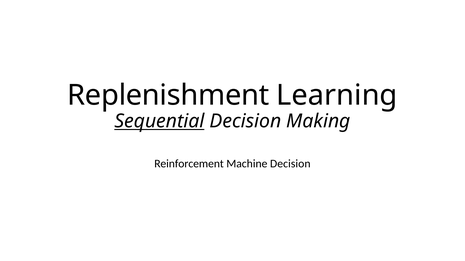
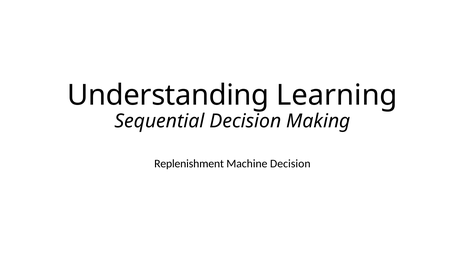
Replenishment: Replenishment -> Understanding
Sequential underline: present -> none
Reinforcement: Reinforcement -> Replenishment
